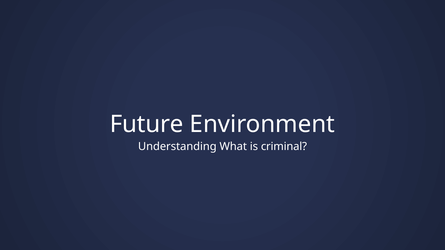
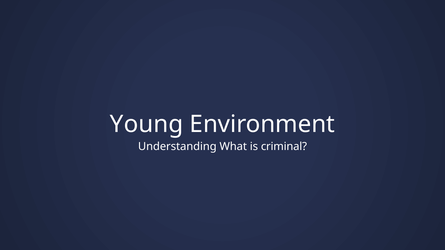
Future: Future -> Young
